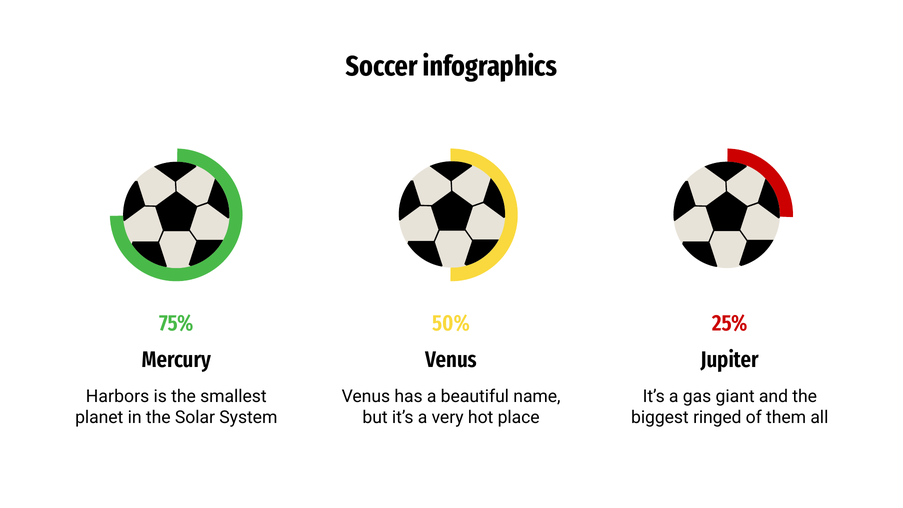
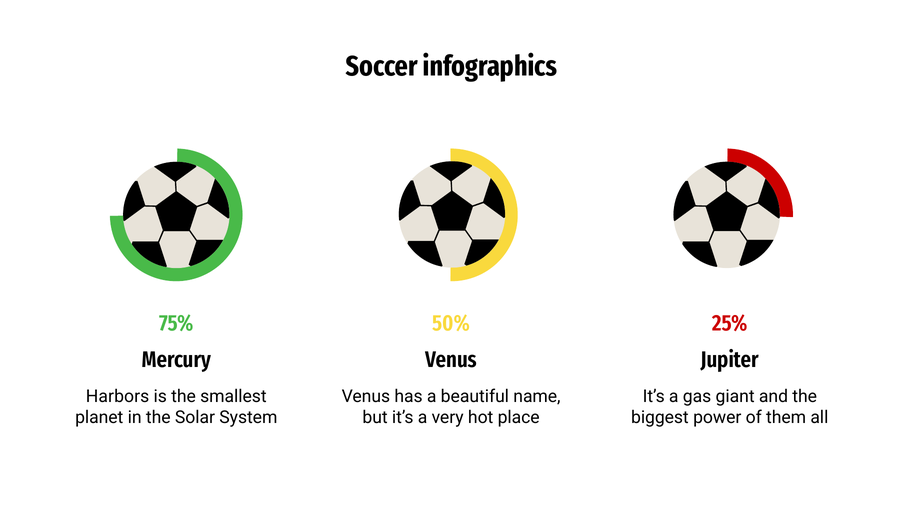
ringed: ringed -> power
